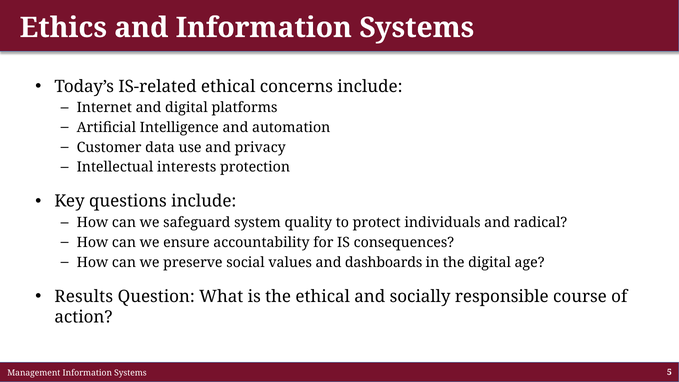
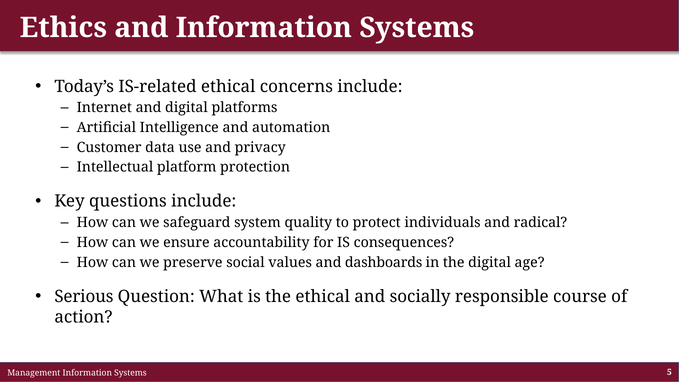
interests: interests -> platform
Results: Results -> Serious
